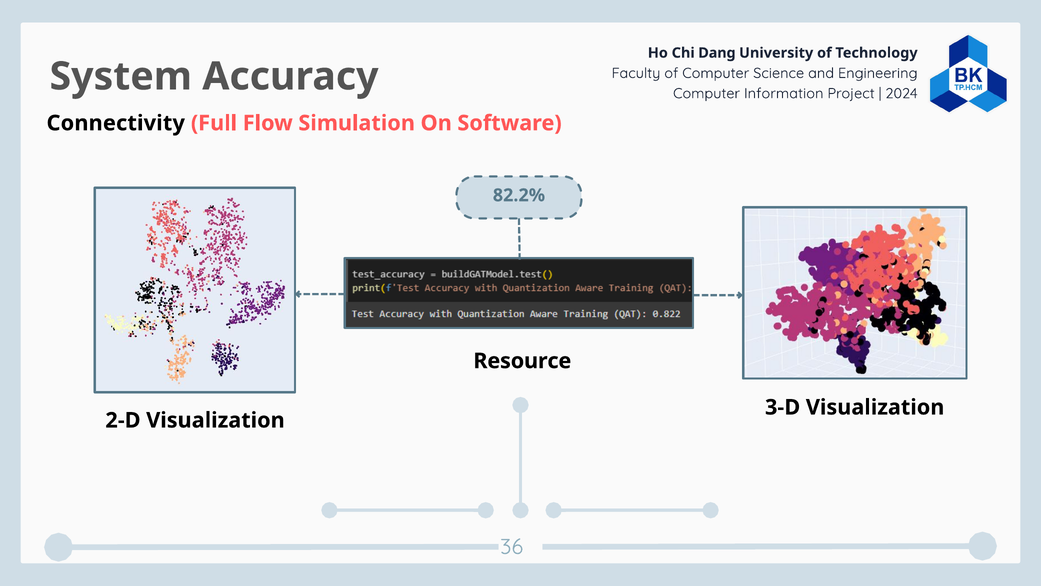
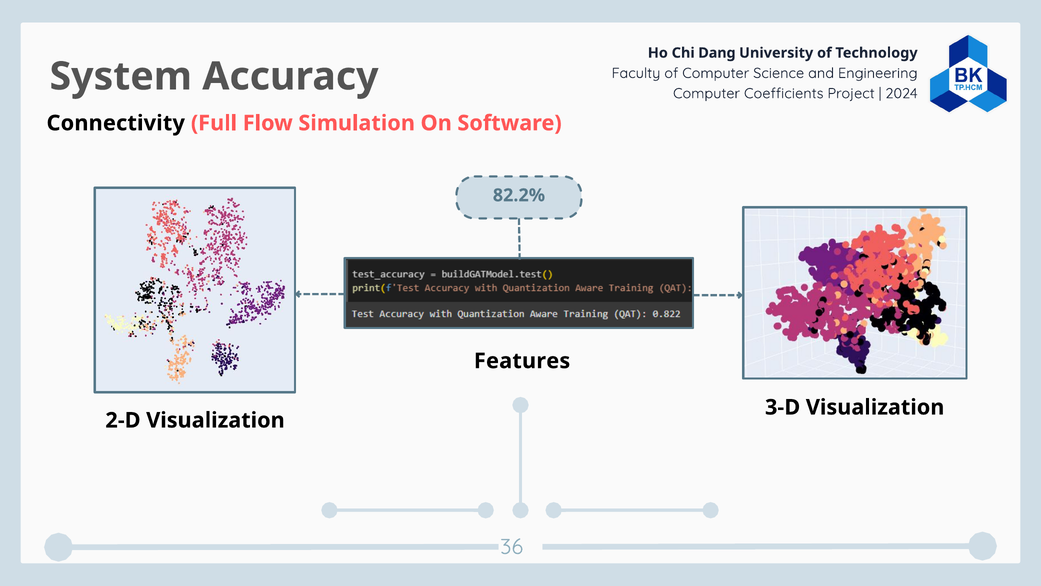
Information: Information -> Coefficients
Resource: Resource -> Features
